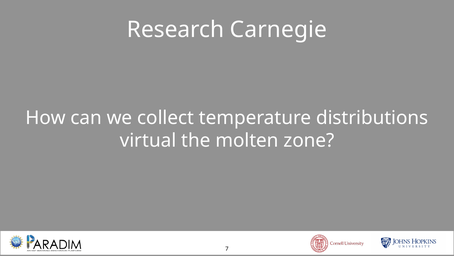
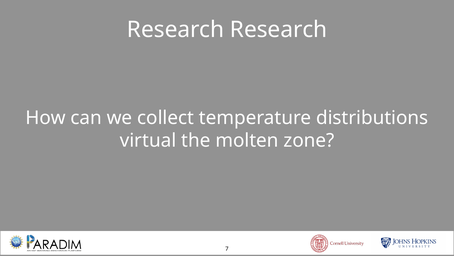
Research Carnegie: Carnegie -> Research
